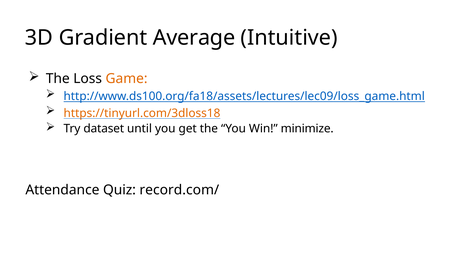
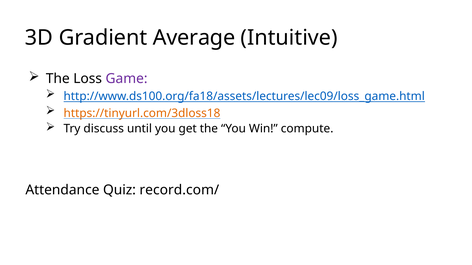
Game colour: orange -> purple
dataset: dataset -> discuss
minimize: minimize -> compute
